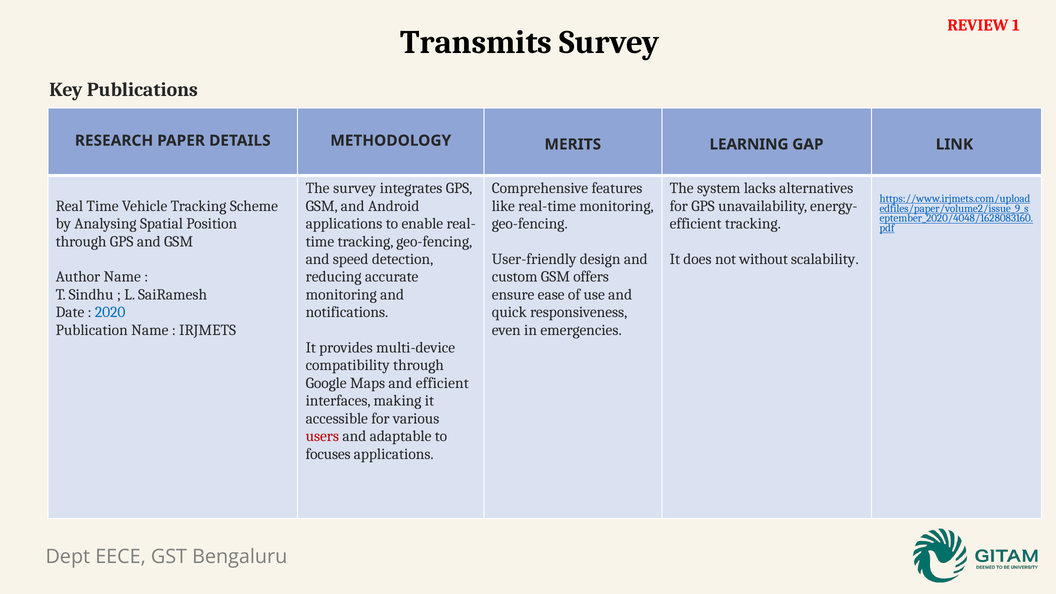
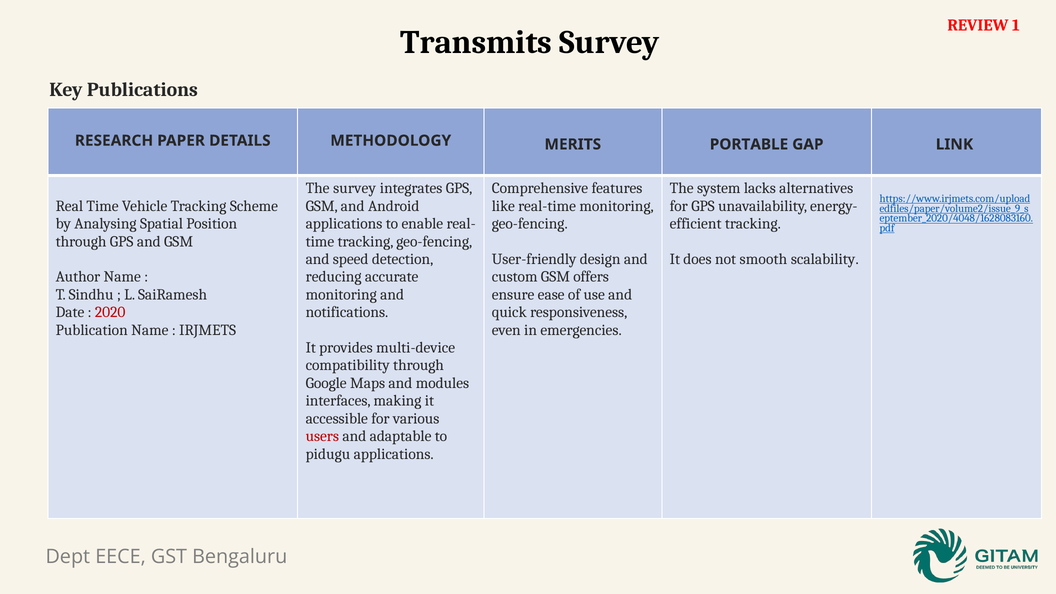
LEARNING: LEARNING -> PORTABLE
without: without -> smooth
2020 colour: blue -> red
and efficient: efficient -> modules
focuses: focuses -> pidugu
